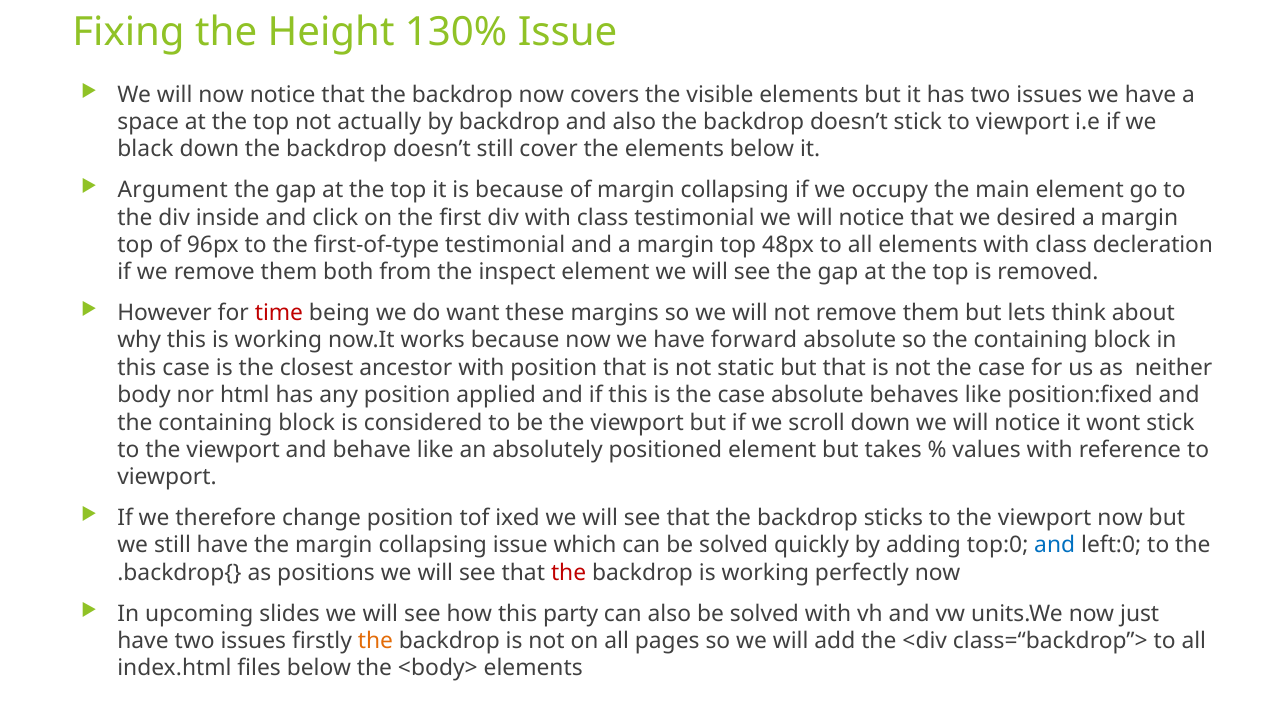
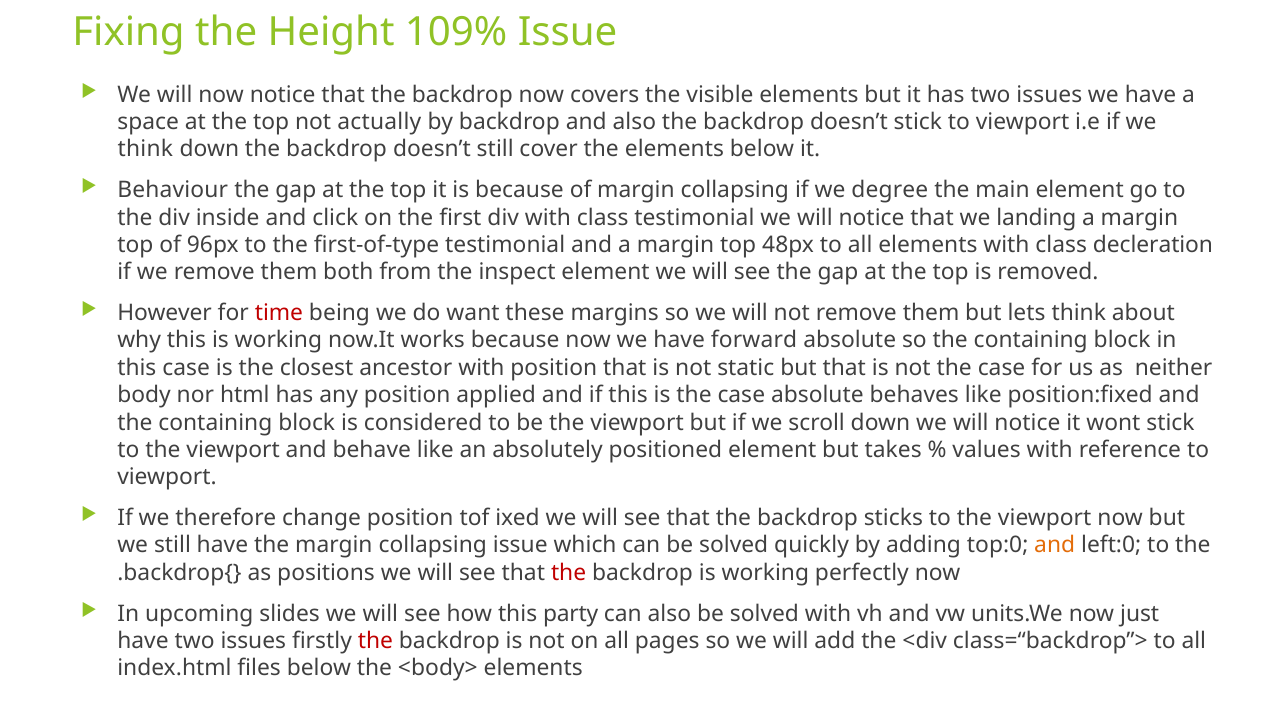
130%: 130% -> 109%
black at (145, 149): black -> think
Argument: Argument -> Behaviour
occupy: occupy -> degree
desired: desired -> landing
and at (1055, 545) colour: blue -> orange
the at (375, 641) colour: orange -> red
